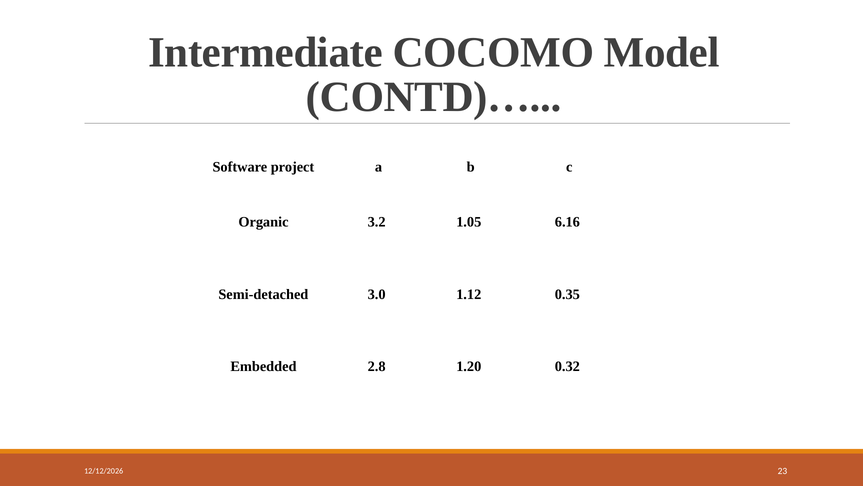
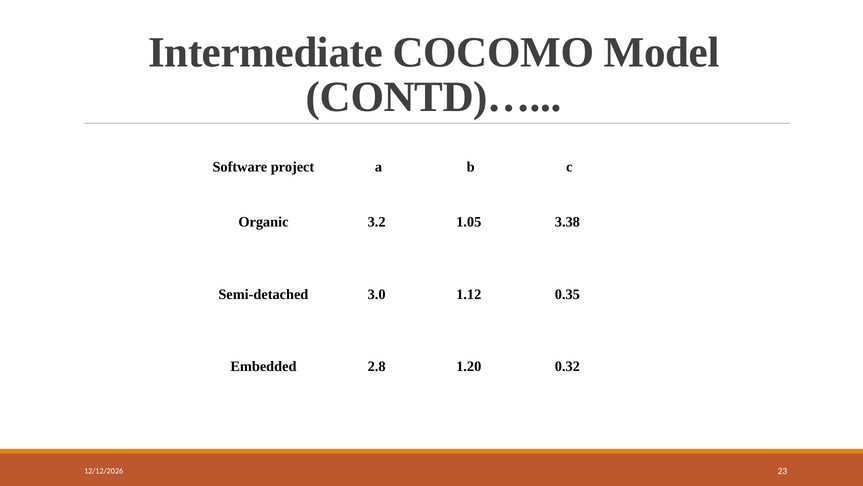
6.16: 6.16 -> 3.38
